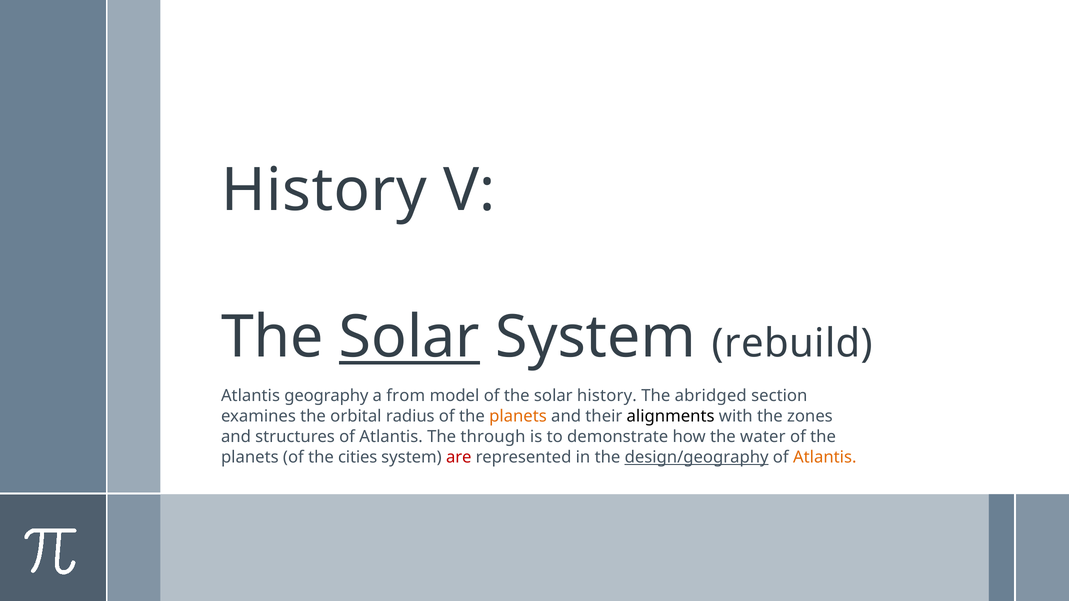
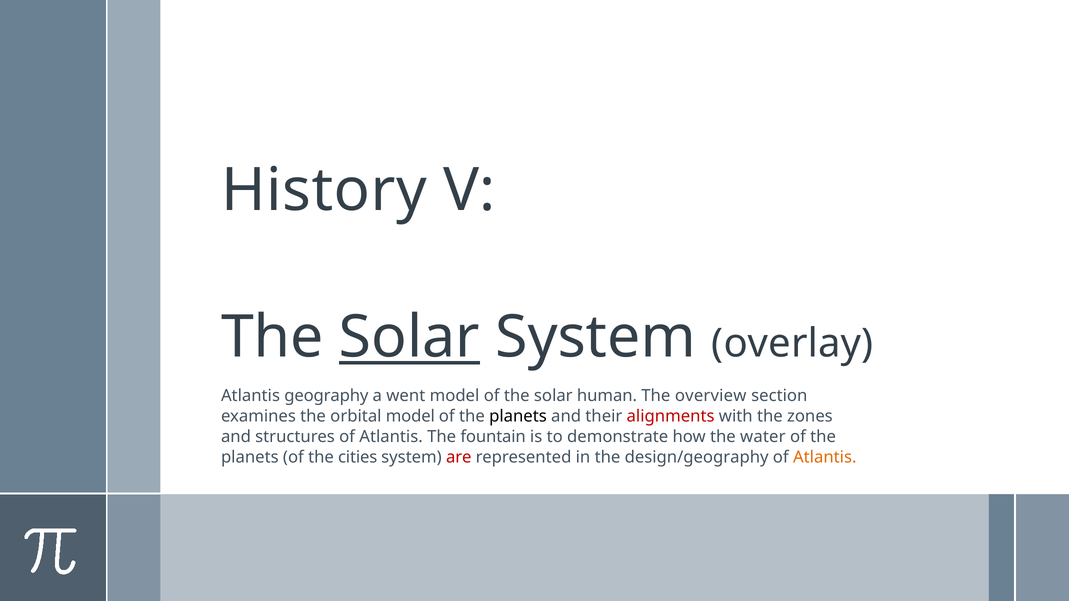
rebuild: rebuild -> overlay
from: from -> went
solar history: history -> human
abridged: abridged -> overview
orbital radius: radius -> model
planets at (518, 417) colour: orange -> black
alignments colour: black -> red
through: through -> fountain
design/geography underline: present -> none
